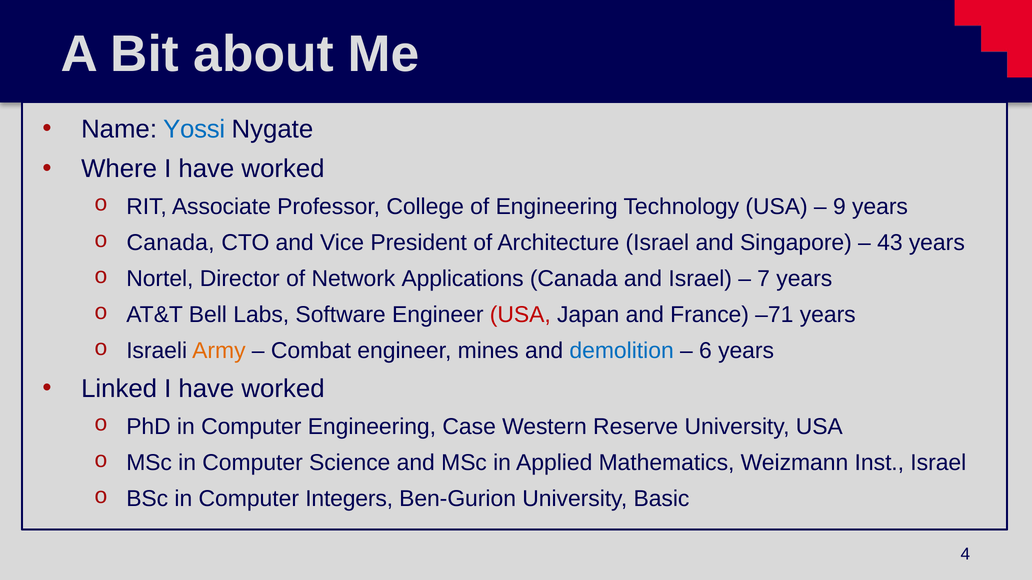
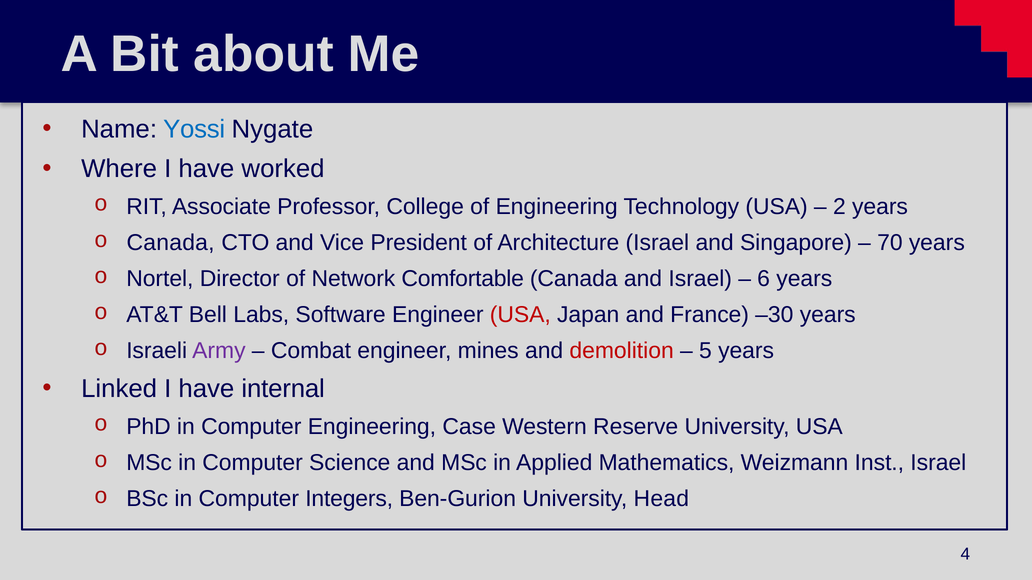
9: 9 -> 2
43: 43 -> 70
Applications: Applications -> Comfortable
7: 7 -> 6
–71: –71 -> –30
Army colour: orange -> purple
demolition colour: blue -> red
6: 6 -> 5
worked at (283, 389): worked -> internal
Basic: Basic -> Head
